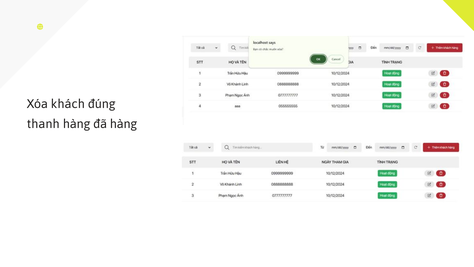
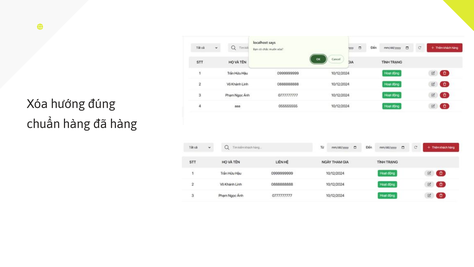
khách: khách -> hướng
thanh: thanh -> chuẩn
